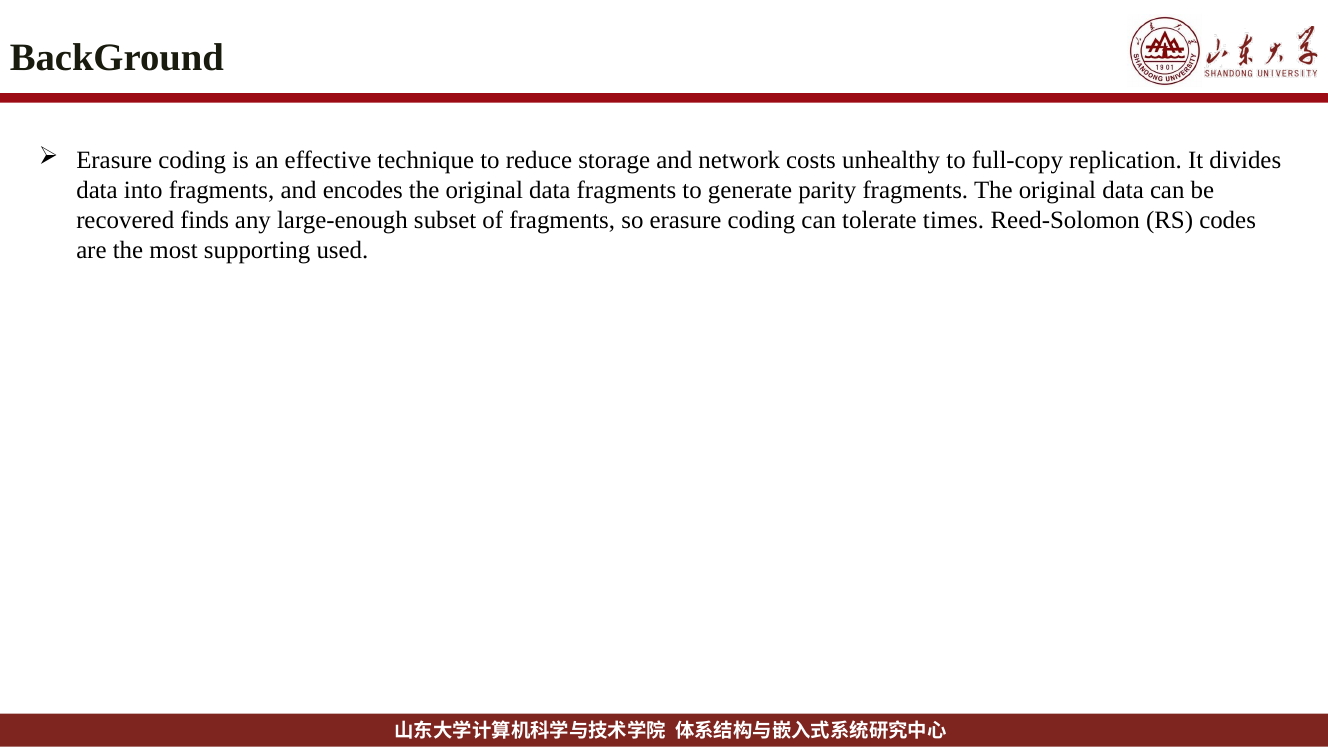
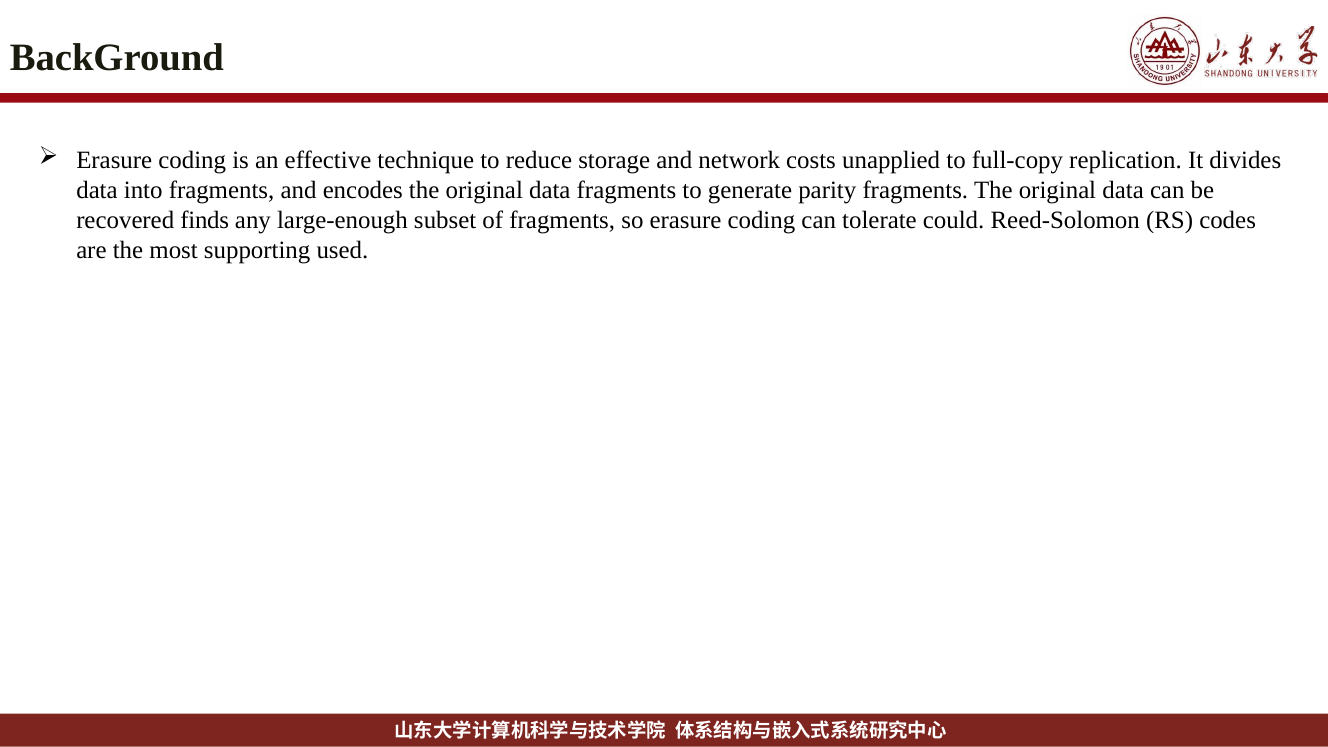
unhealthy: unhealthy -> unapplied
times: times -> could
